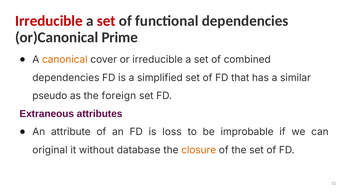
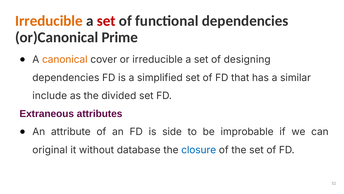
Irreducible at (49, 21) colour: red -> orange
combined: combined -> designing
pseudo: pseudo -> include
foreign: foreign -> divided
loss: loss -> side
closure colour: orange -> blue
